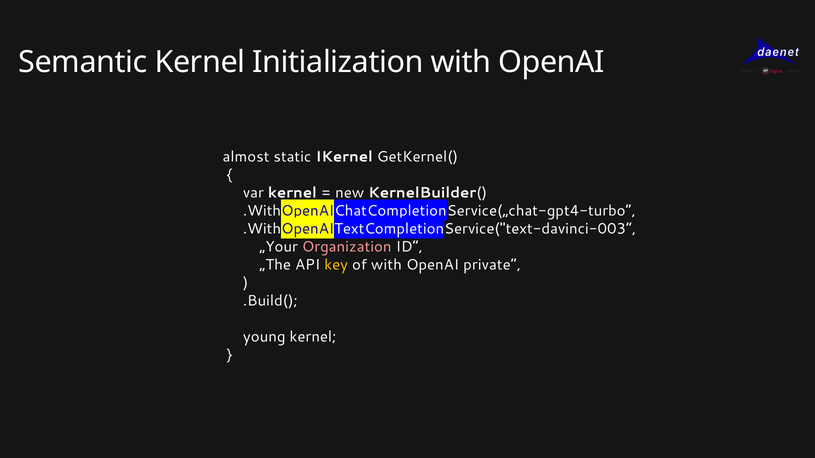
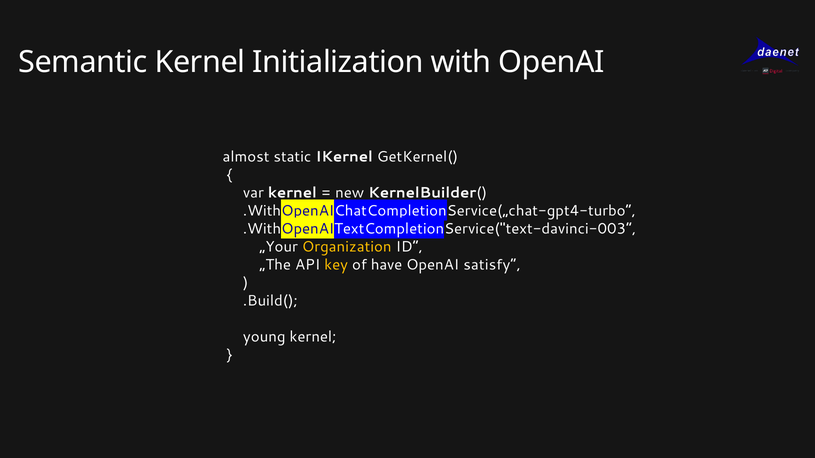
Organization colour: pink -> yellow
of with: with -> have
private“: private“ -> satisfy“
